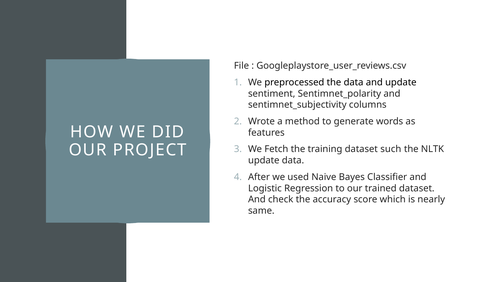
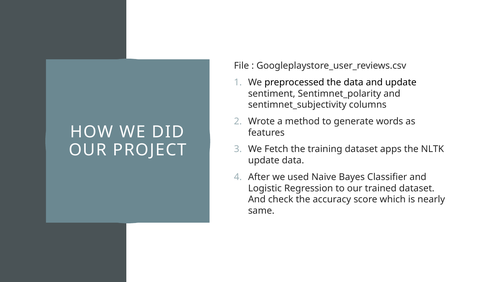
such: such -> apps
